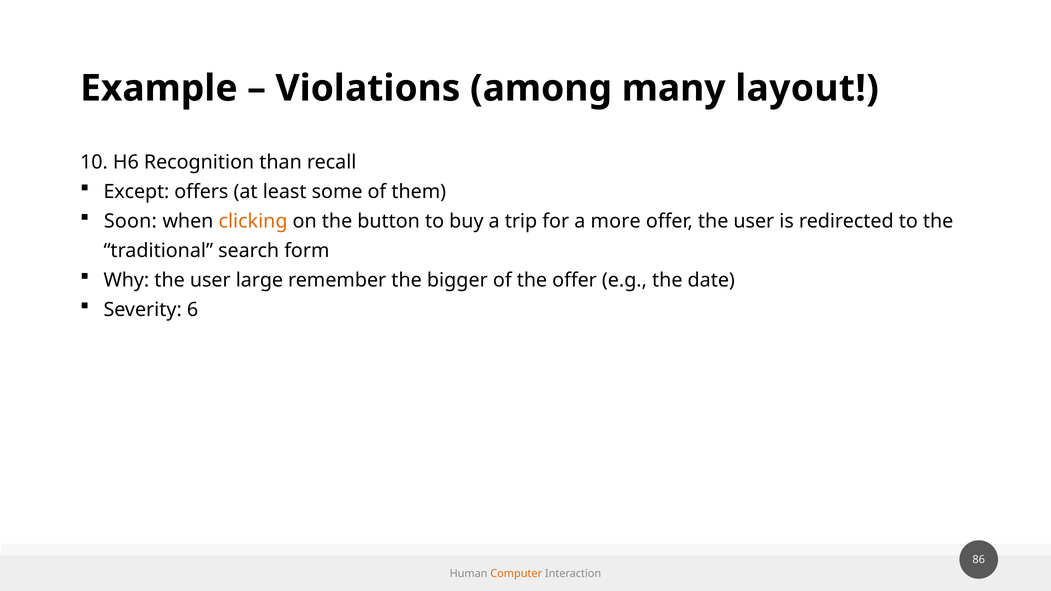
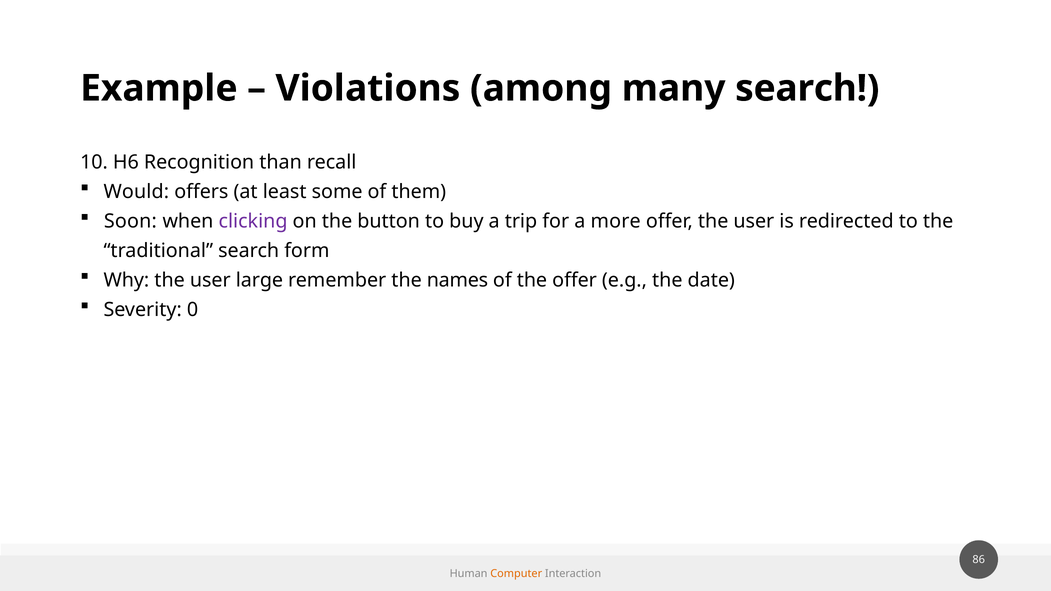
many layout: layout -> search
Except: Except -> Would
clicking colour: orange -> purple
bigger: bigger -> names
6: 6 -> 0
